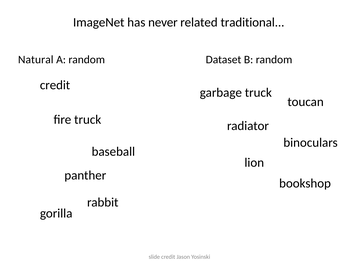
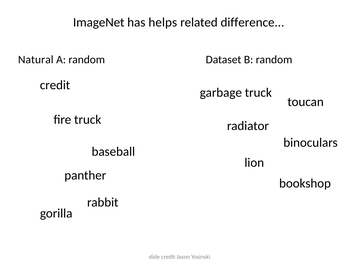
never: never -> helps
traditional: traditional -> difference
